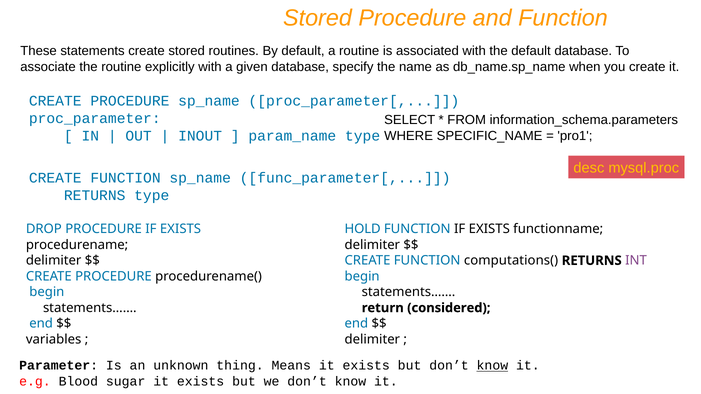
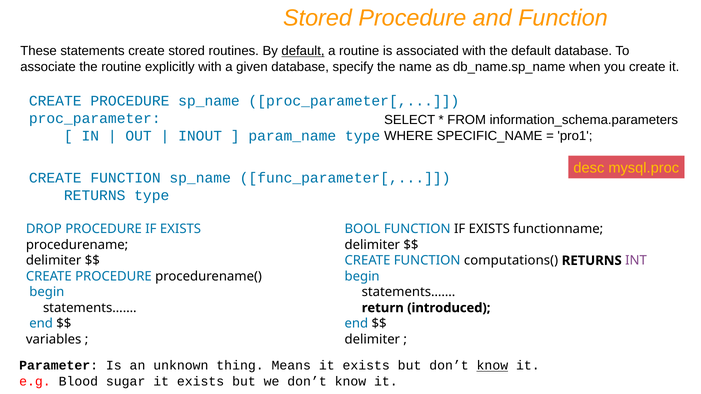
default at (303, 51) underline: none -> present
HOLD: HOLD -> BOOL
considered: considered -> introduced
